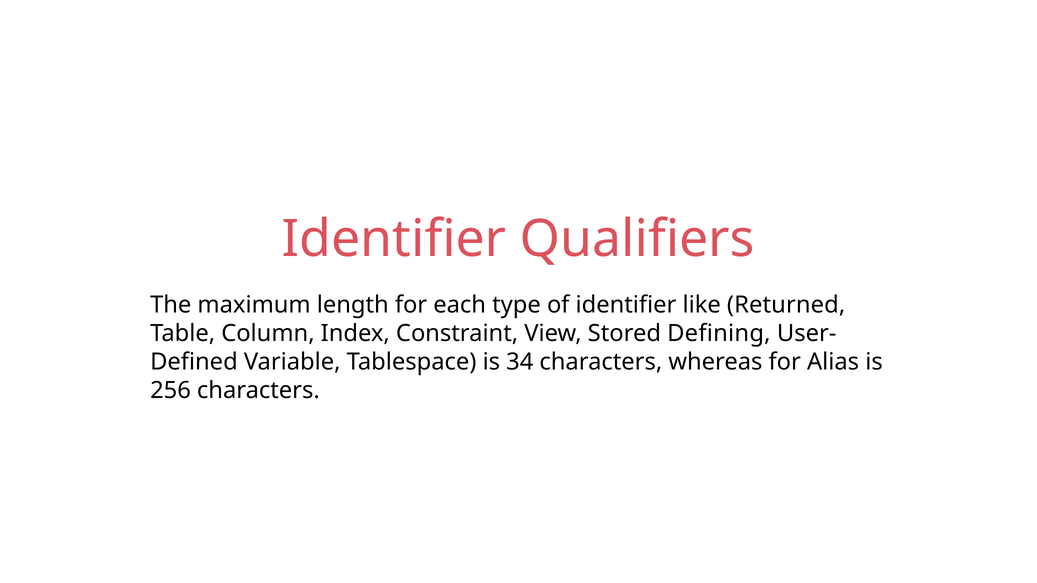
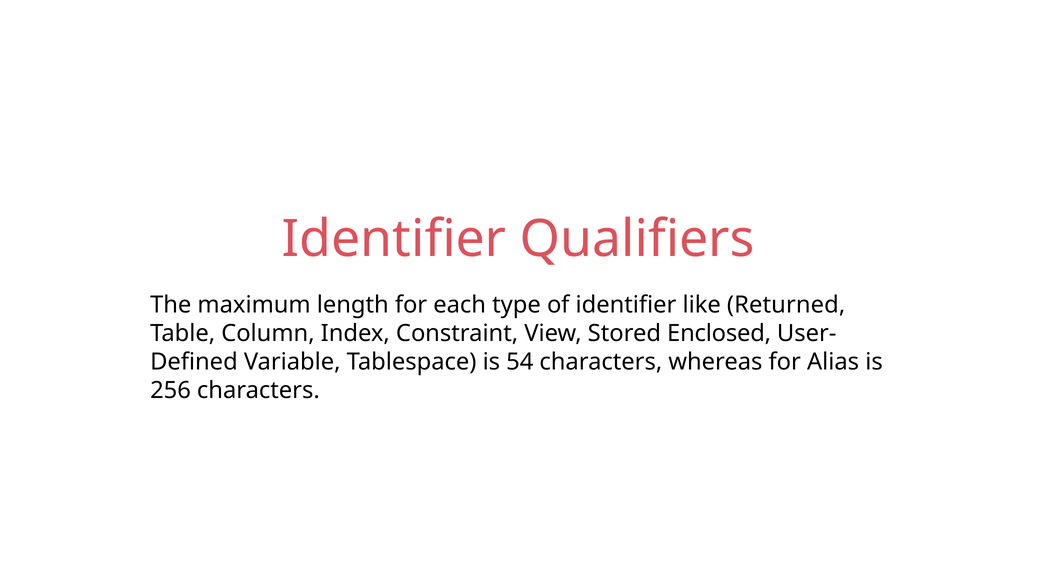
Defining: Defining -> Enclosed
34: 34 -> 54
